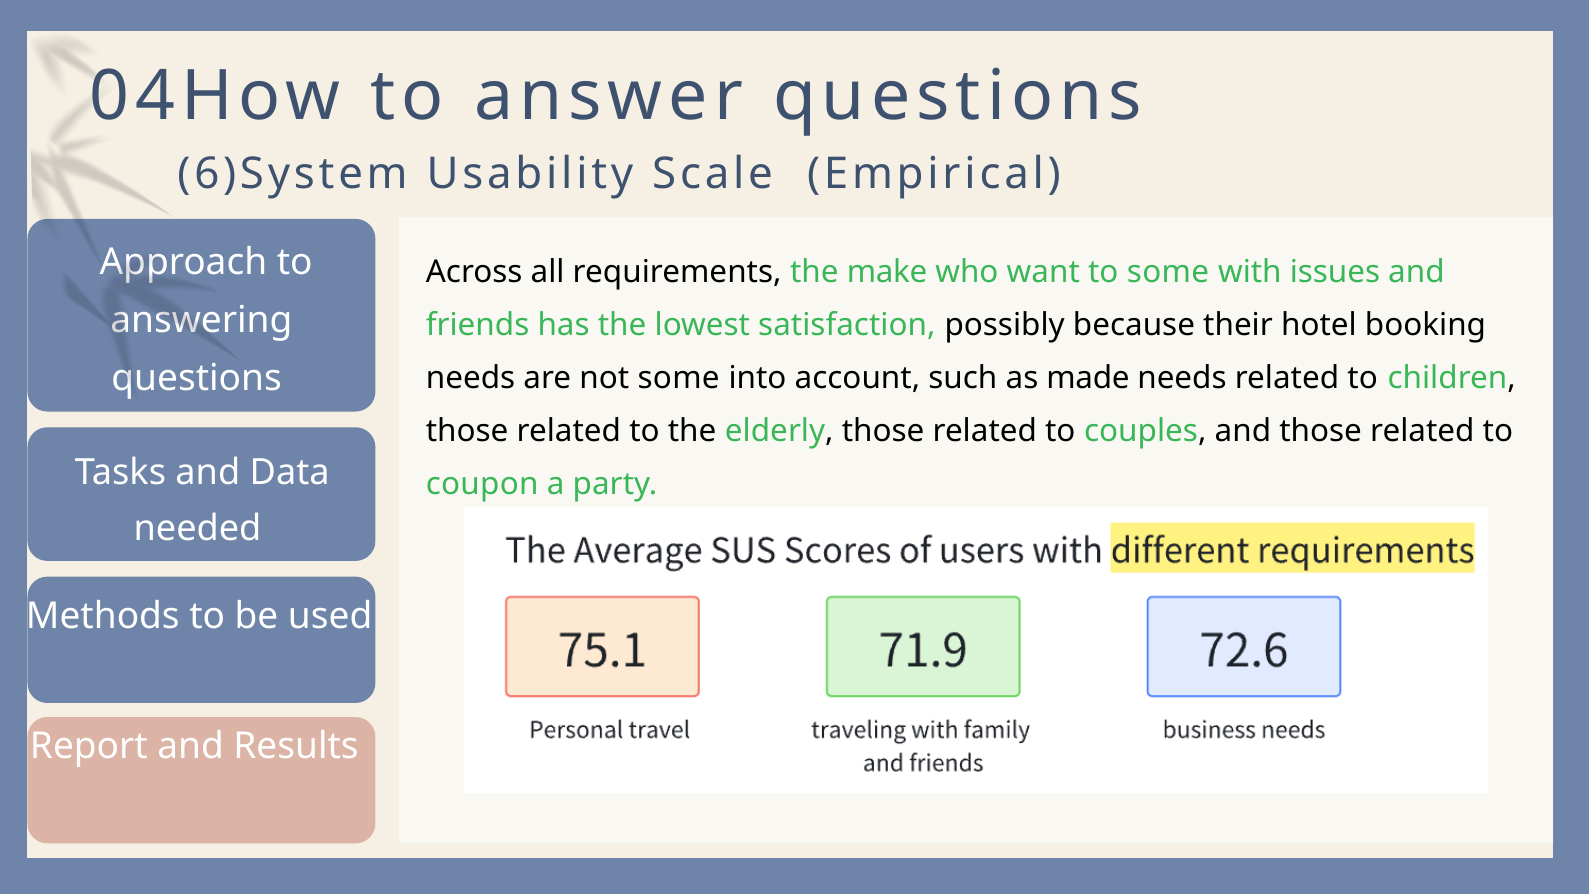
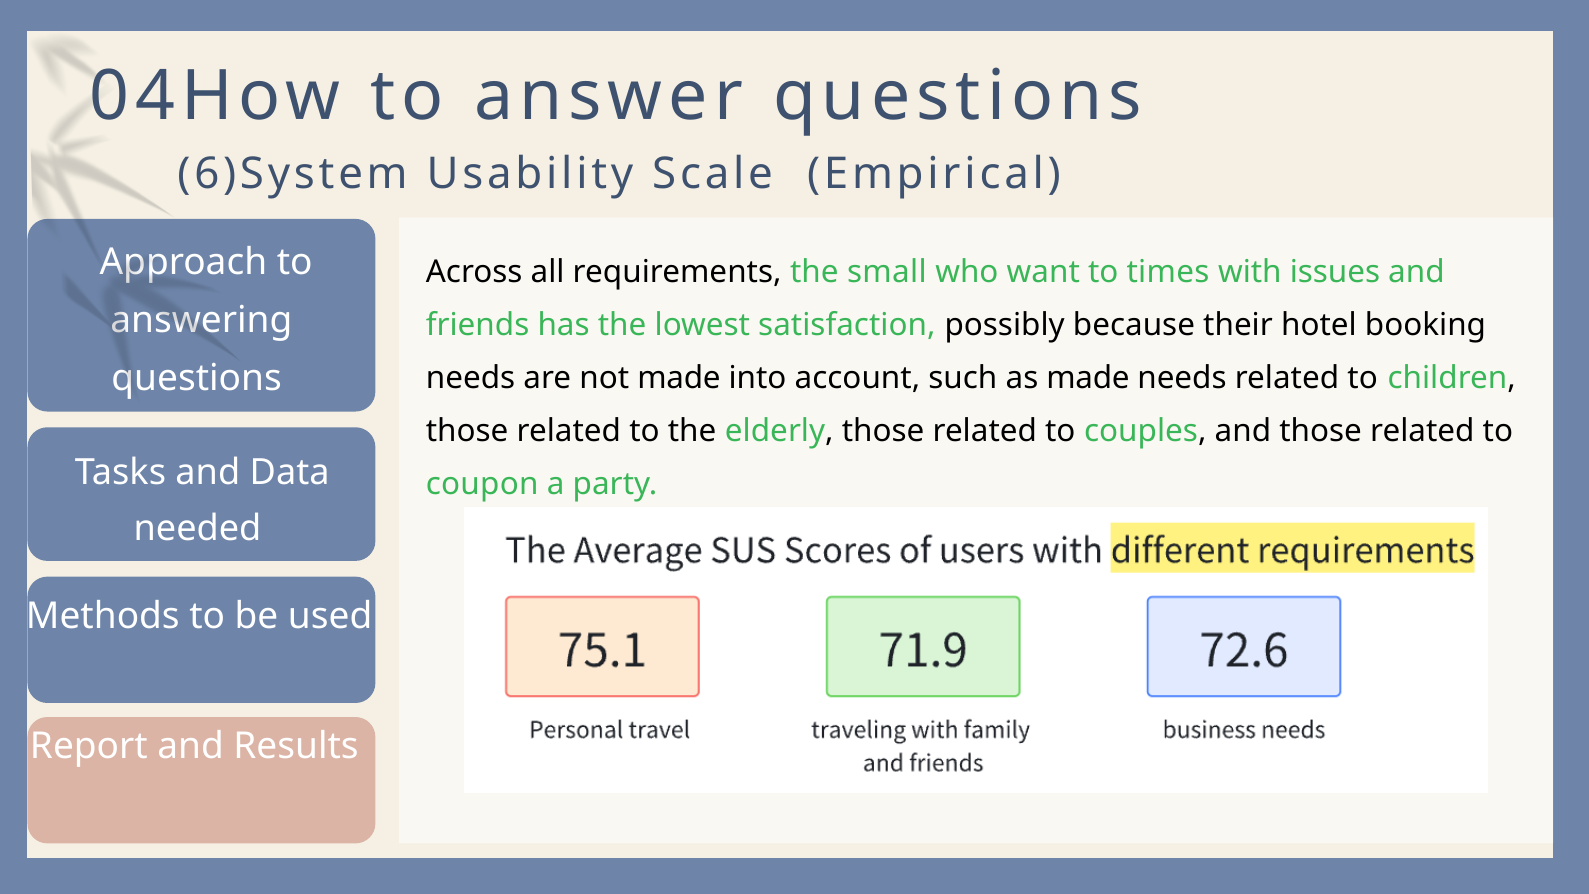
make: make -> small
to some: some -> times
not some: some -> made
